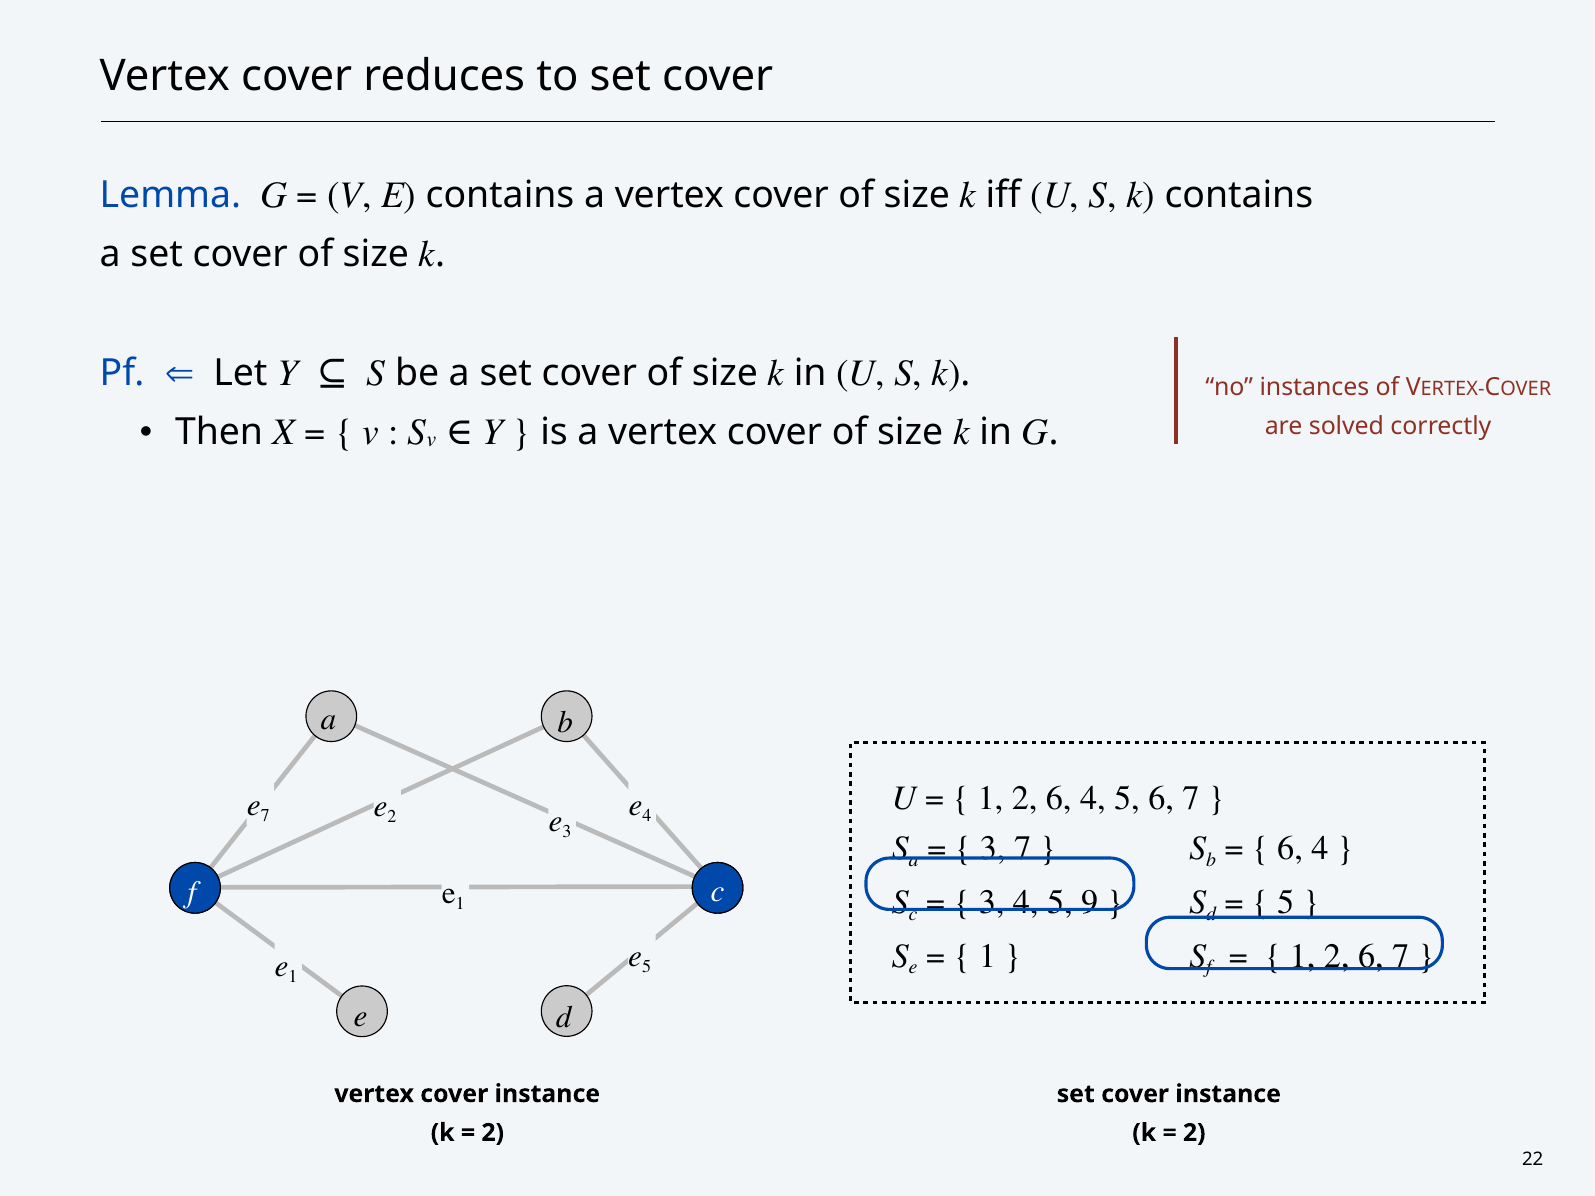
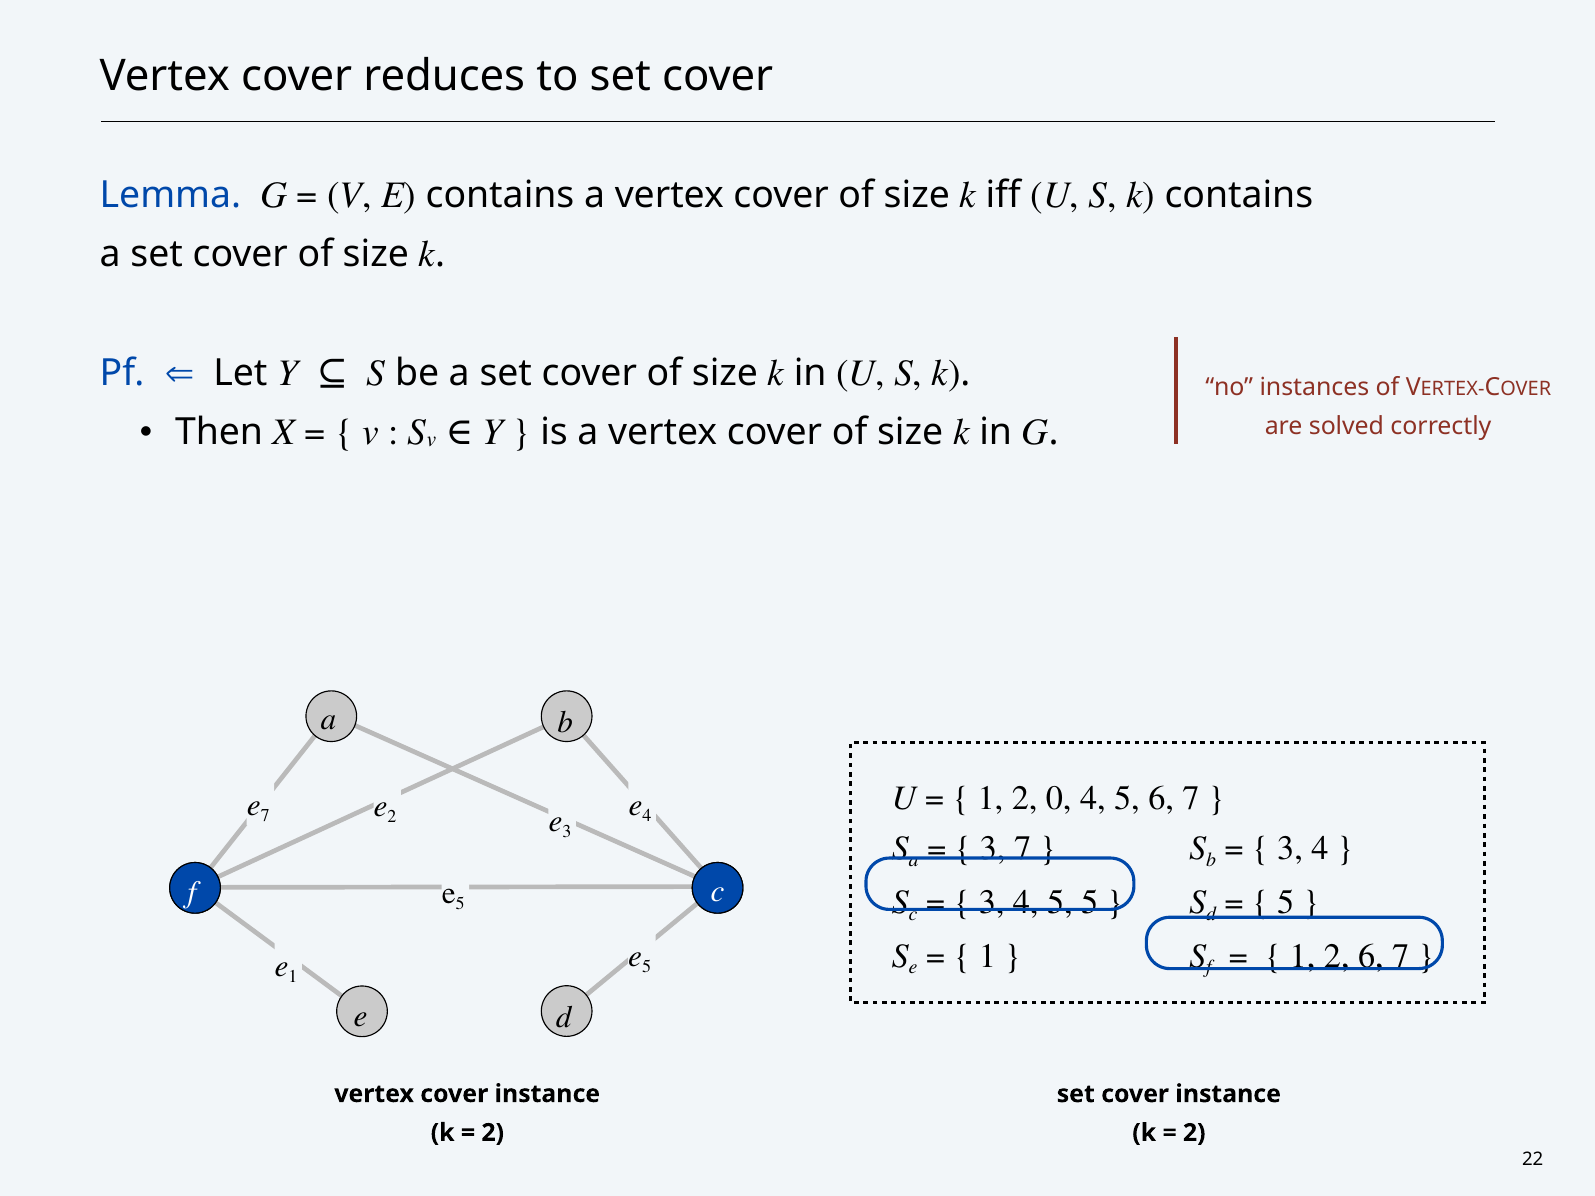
6 at (1059, 799): 6 -> 0
6 at (1290, 849): 6 -> 3
1 at (460, 903): 1 -> 5
5 9: 9 -> 5
